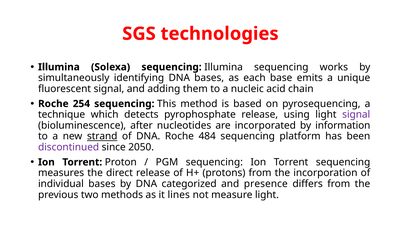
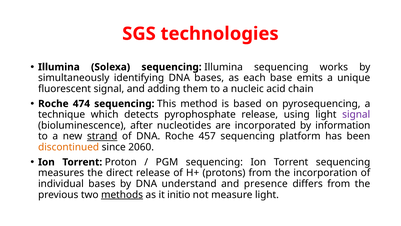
254: 254 -> 474
484: 484 -> 457
discontinued colour: purple -> orange
2050: 2050 -> 2060
categorized: categorized -> understand
methods underline: none -> present
lines: lines -> initio
